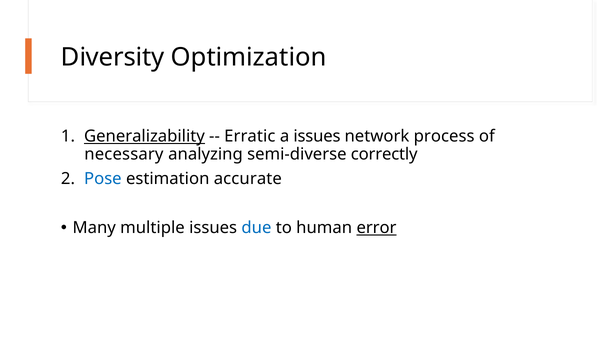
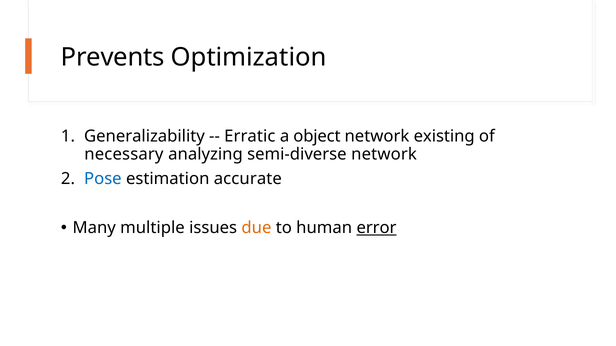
Diversity: Diversity -> Prevents
Generalizability underline: present -> none
a issues: issues -> object
process: process -> existing
semi-diverse correctly: correctly -> network
due colour: blue -> orange
